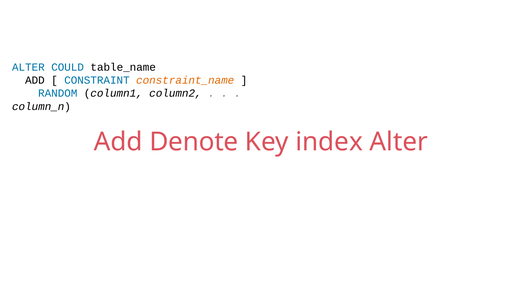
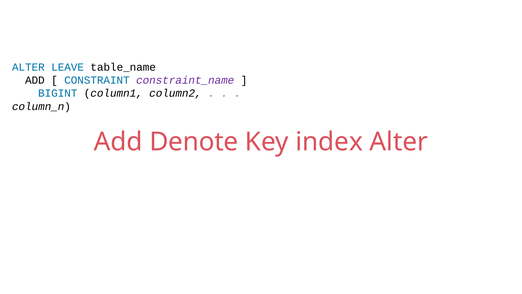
COULD: COULD -> LEAVE
constraint_name colour: orange -> purple
RANDOM: RANDOM -> BIGINT
